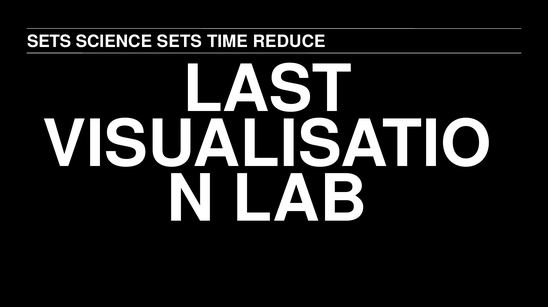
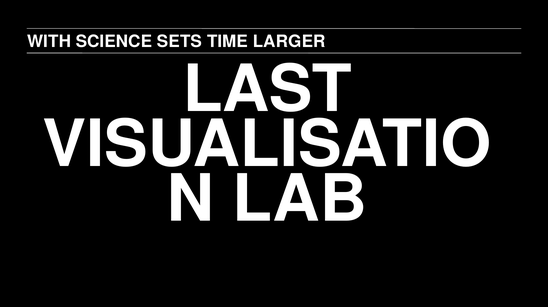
SETS at (49, 41): SETS -> WITH
REDUCE: REDUCE -> LARGER
